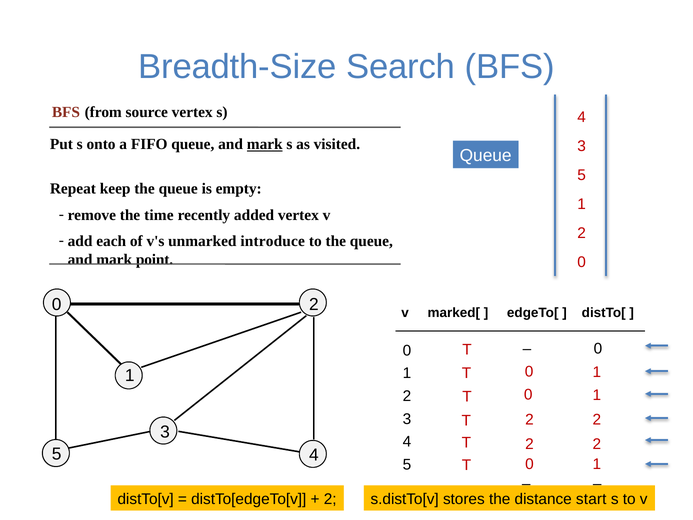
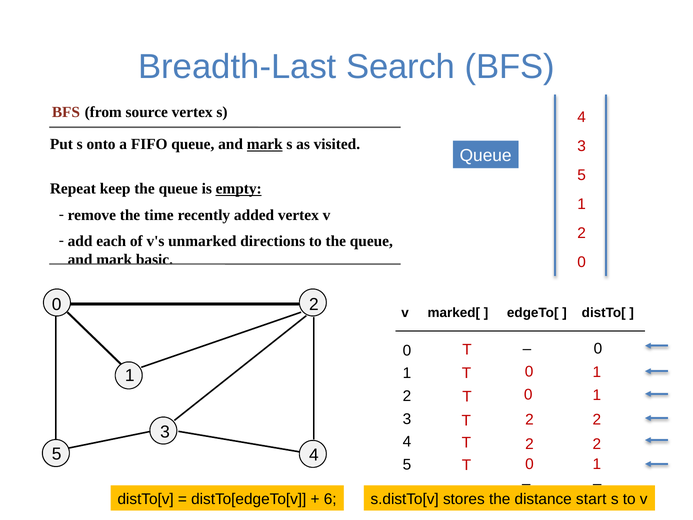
Breadth-Size: Breadth-Size -> Breadth-Last
empty underline: none -> present
introduce: introduce -> directions
point: point -> basic
2 at (330, 499): 2 -> 6
